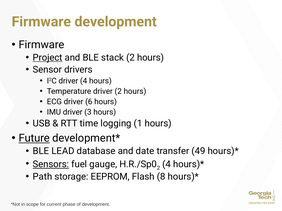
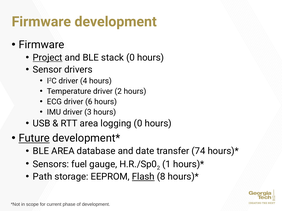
stack 2: 2 -> 0
RTT time: time -> area
logging 1: 1 -> 0
BLE LEAD: LEAD -> AREA
49: 49 -> 74
Sensors underline: present -> none
2 4: 4 -> 1
Flash underline: none -> present
